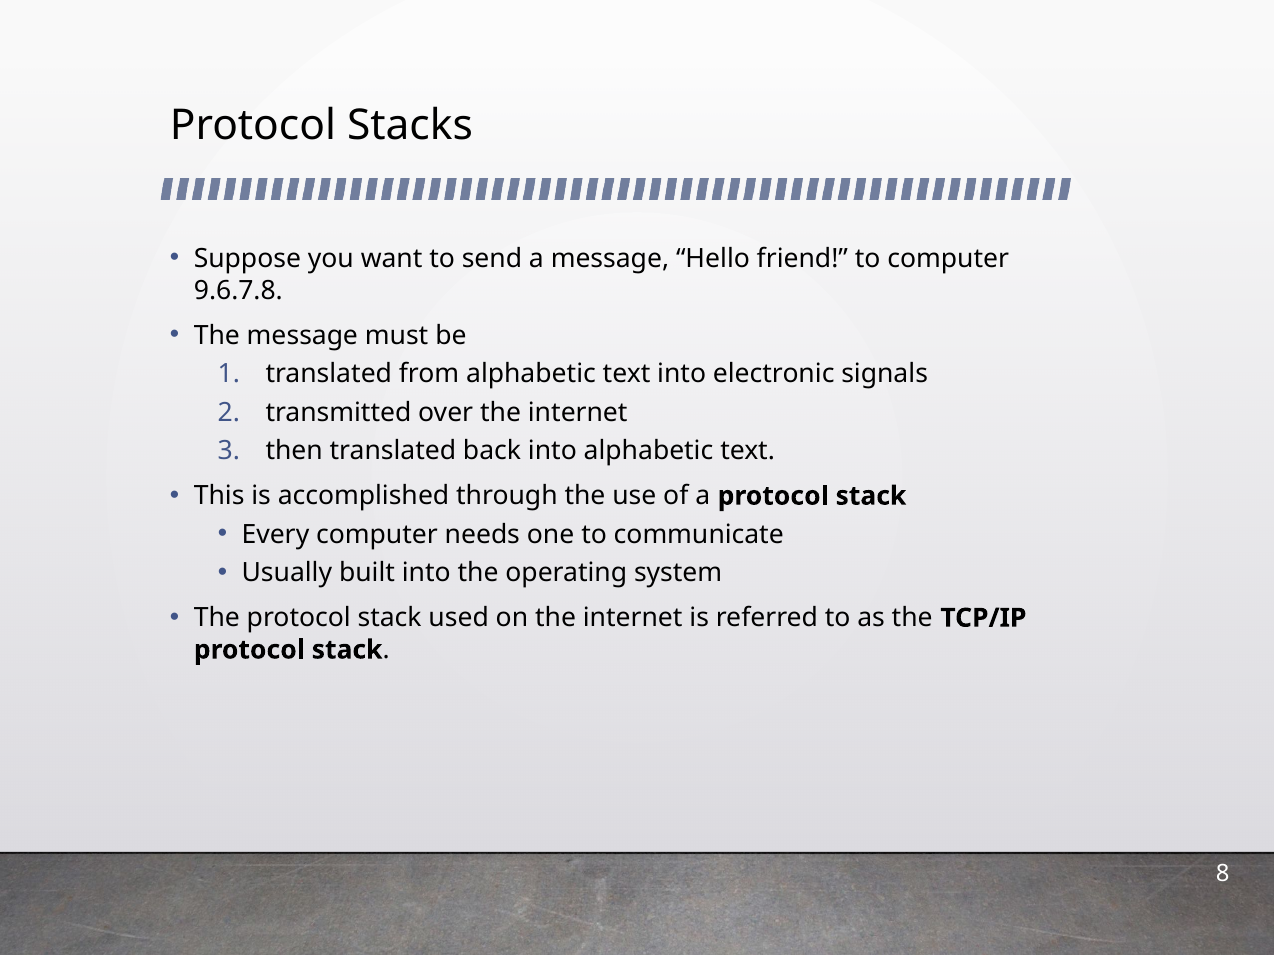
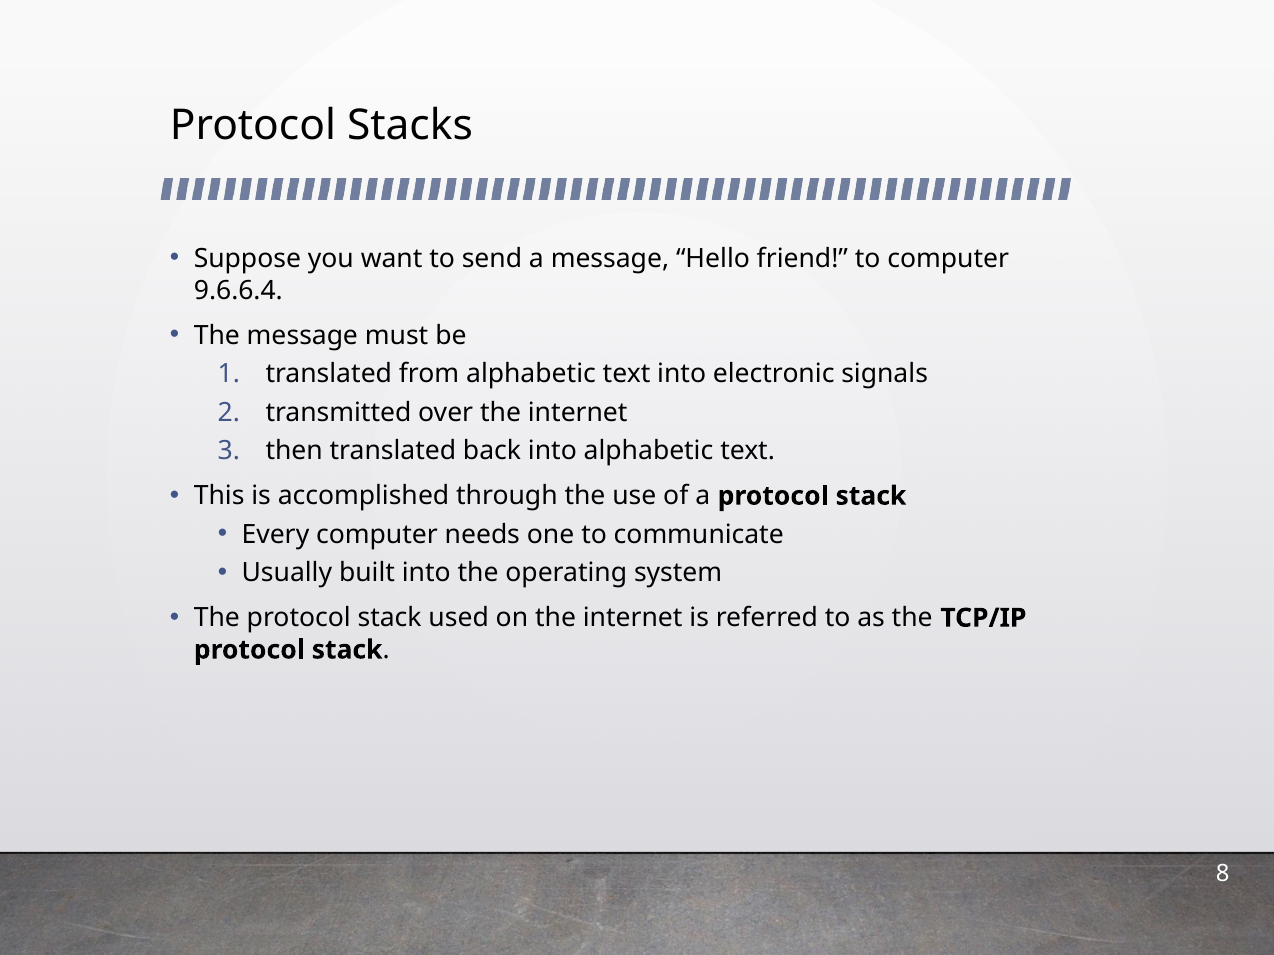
9.6.7.8: 9.6.7.8 -> 9.6.6.4
